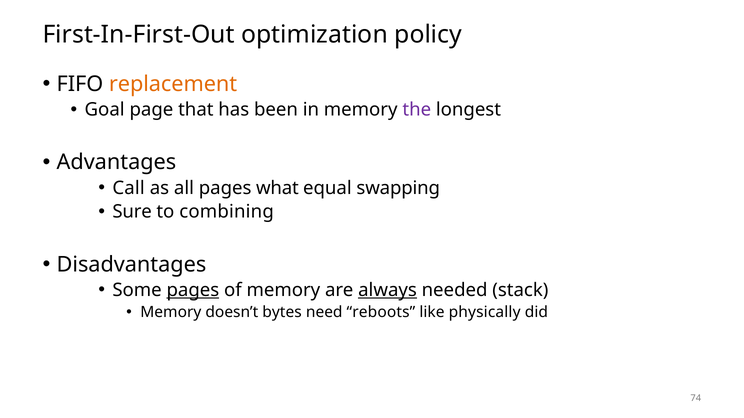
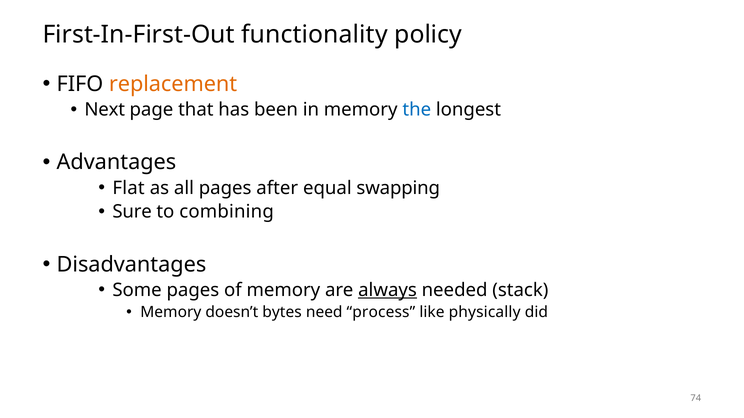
optimization: optimization -> functionality
Goal: Goal -> Next
the colour: purple -> blue
Call: Call -> Flat
what: what -> after
pages at (193, 290) underline: present -> none
reboots: reboots -> process
